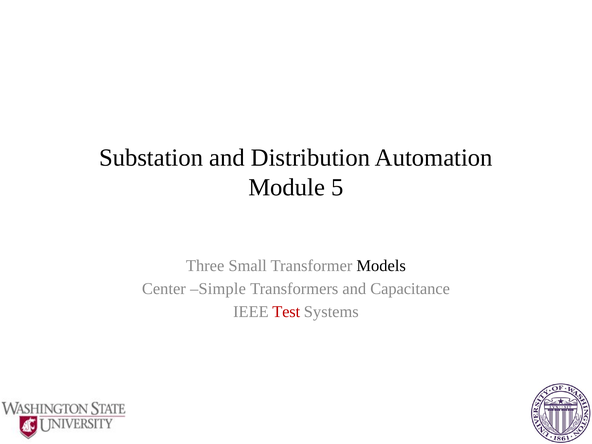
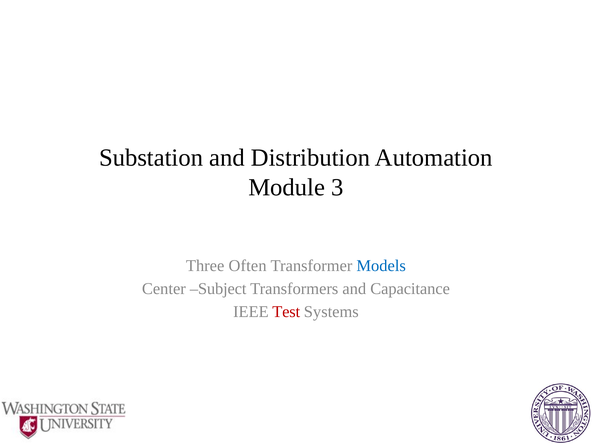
5: 5 -> 3
Small: Small -> Often
Models colour: black -> blue
Simple: Simple -> Subject
